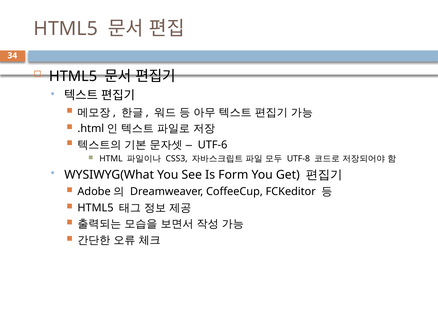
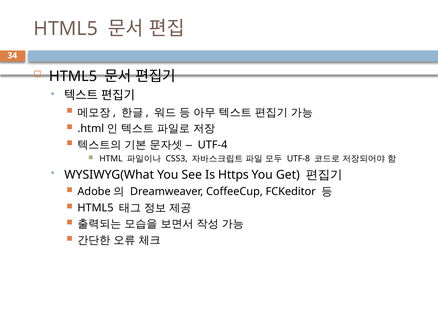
UTF-6: UTF-6 -> UTF-4
Form: Form -> Https
